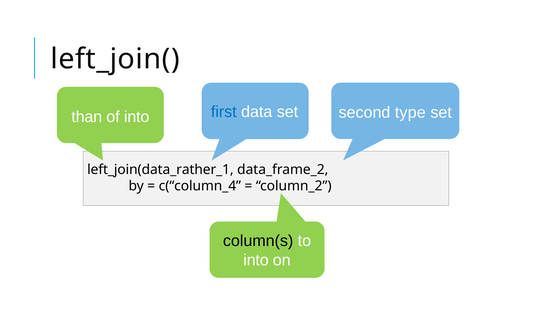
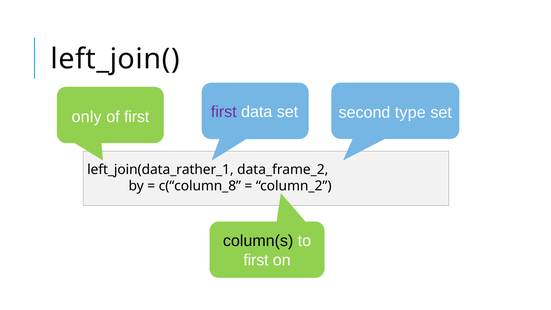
first at (224, 112) colour: blue -> purple
than: than -> only
of into: into -> first
c(“column_4: c(“column_4 -> c(“column_8
into at (256, 260): into -> first
